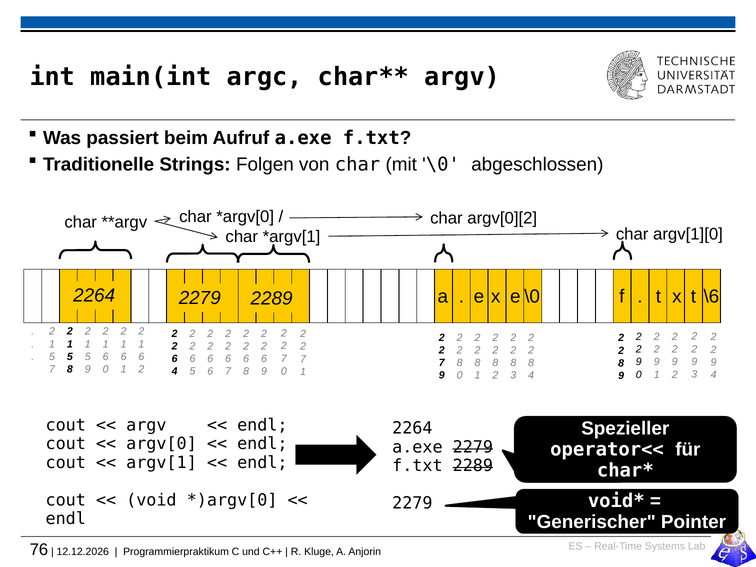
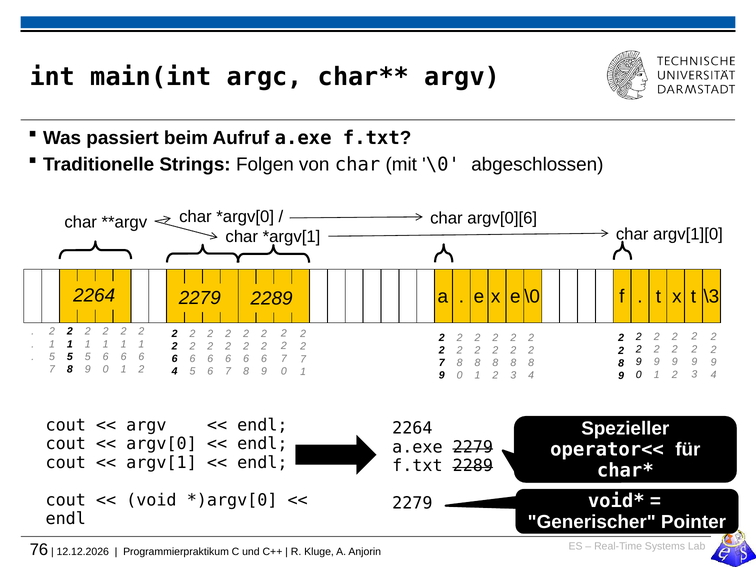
argv[0][2: argv[0][2 -> argv[0][6
\6: \6 -> \3
